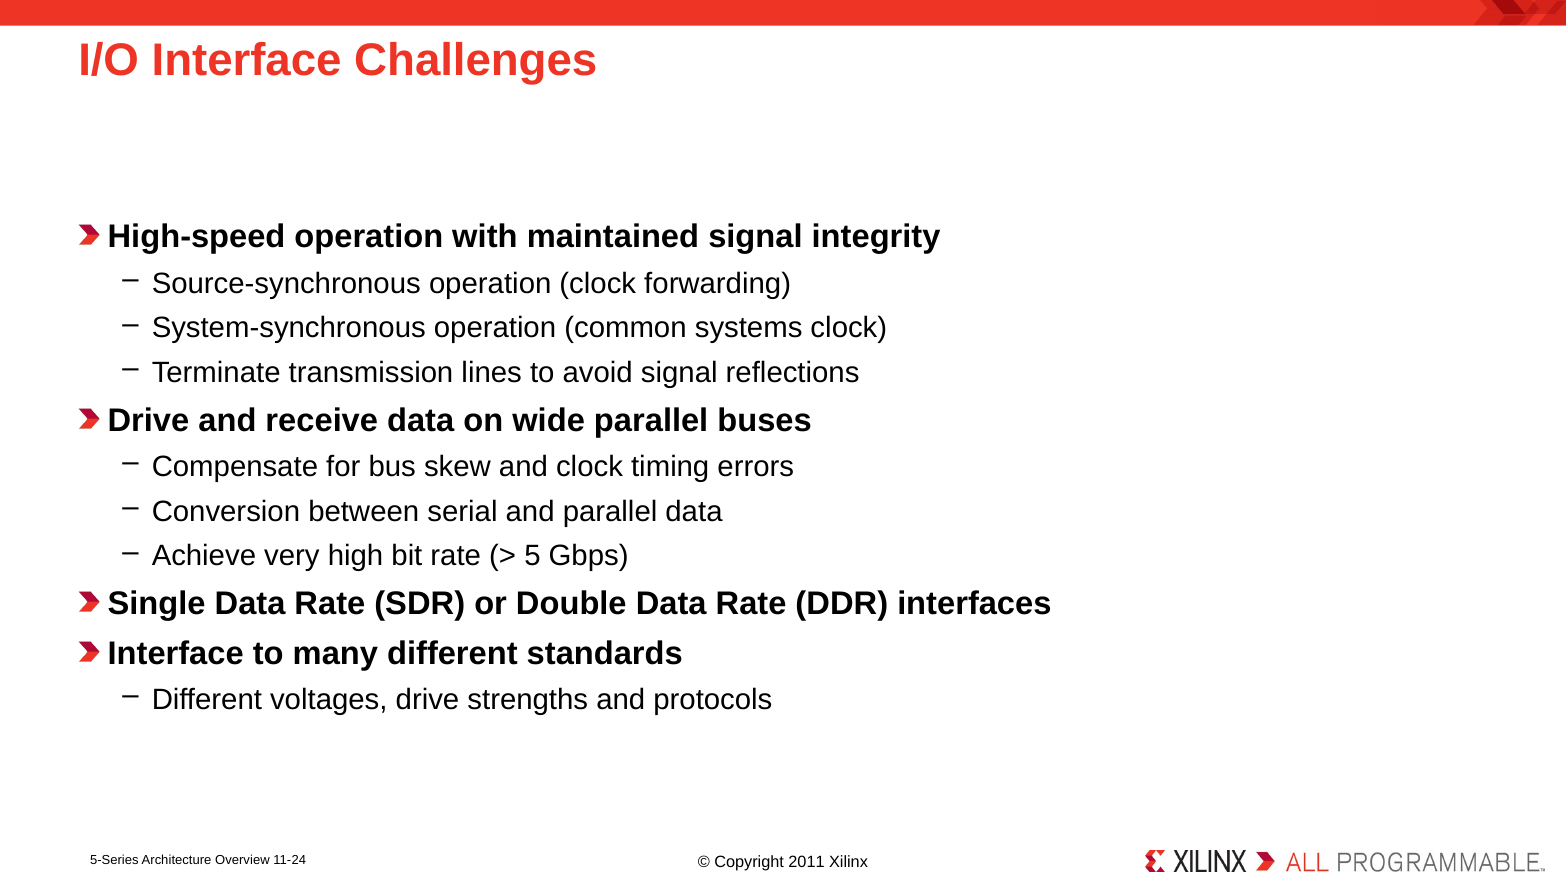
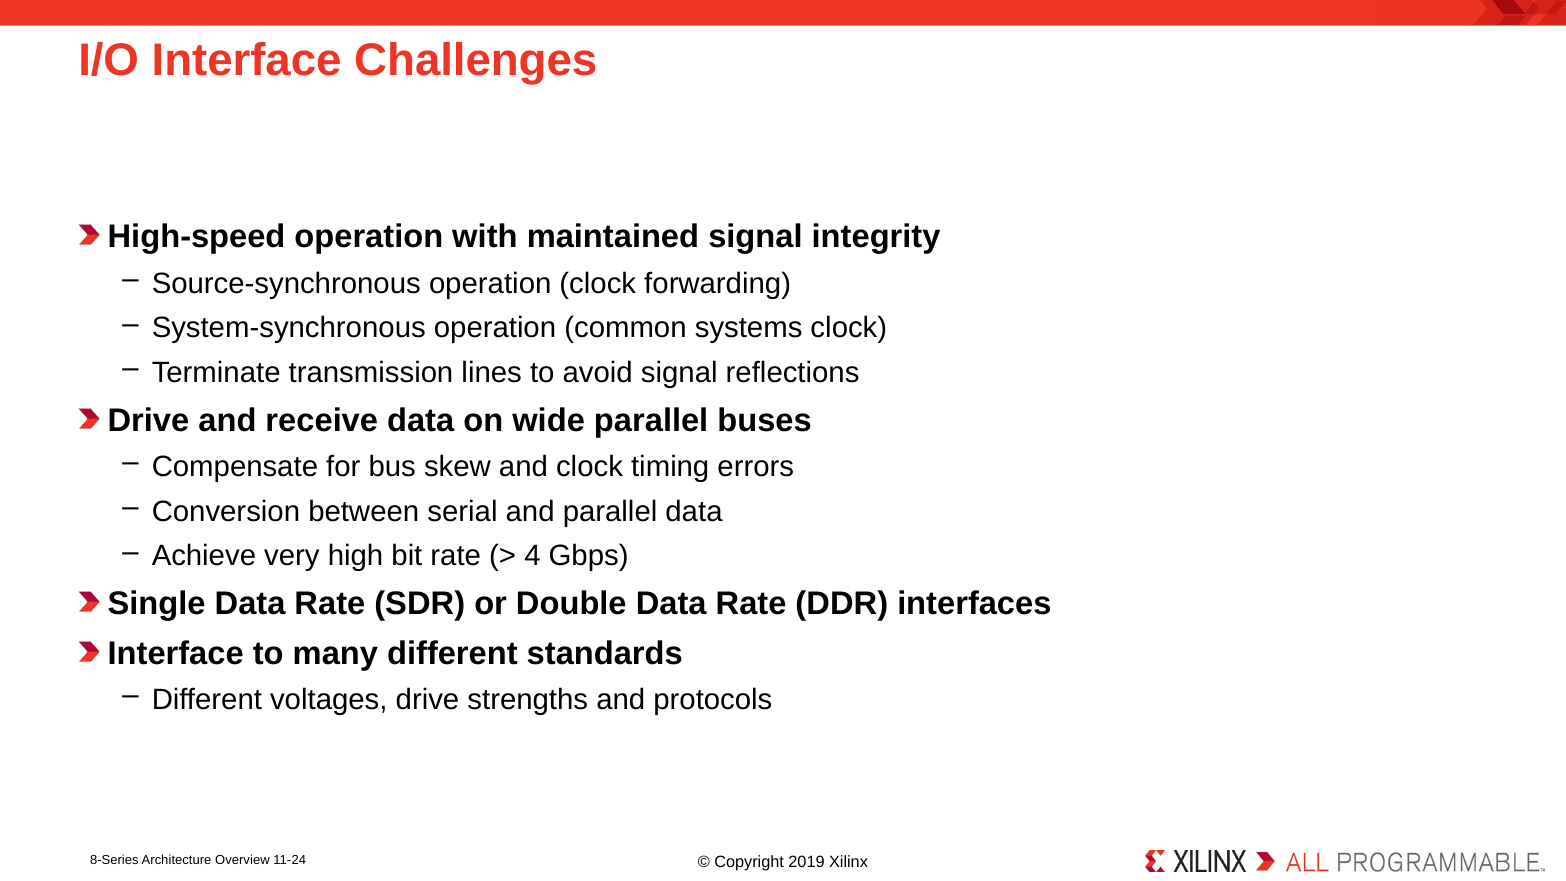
5: 5 -> 4
5-Series: 5-Series -> 8-Series
2011: 2011 -> 2019
